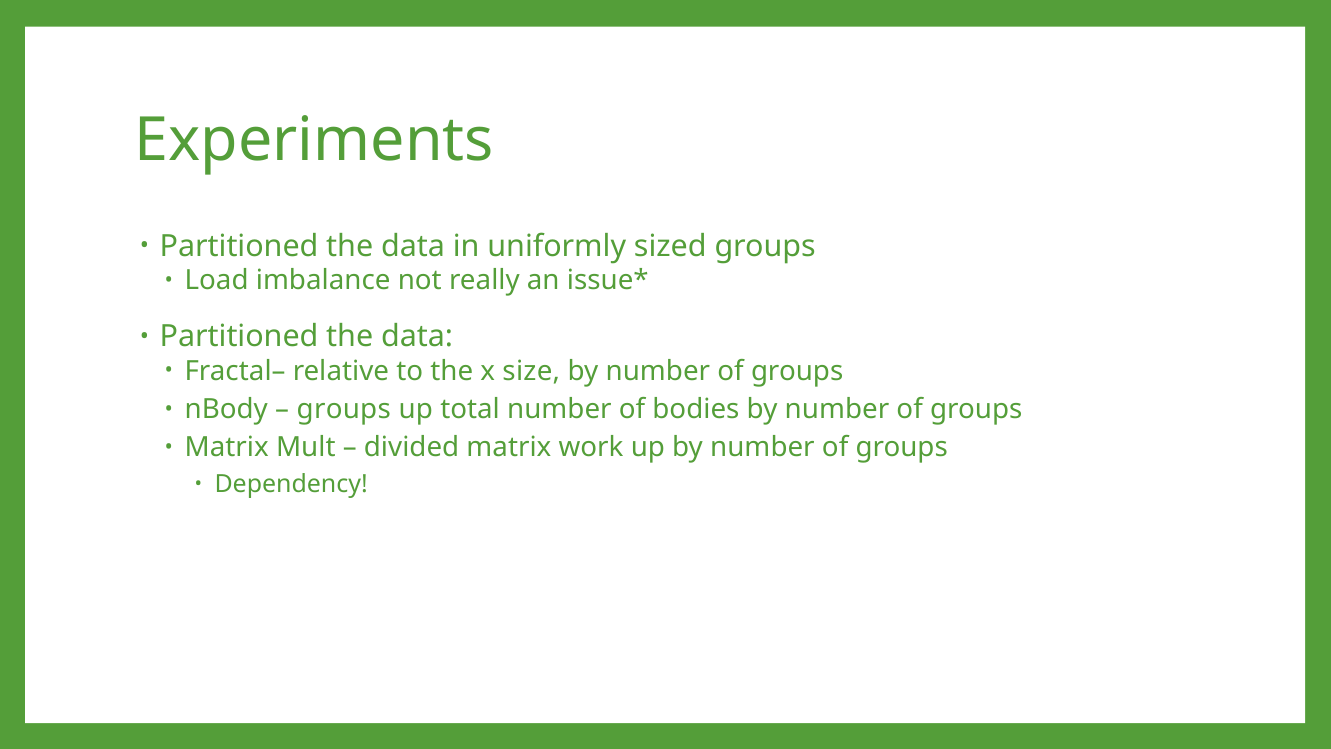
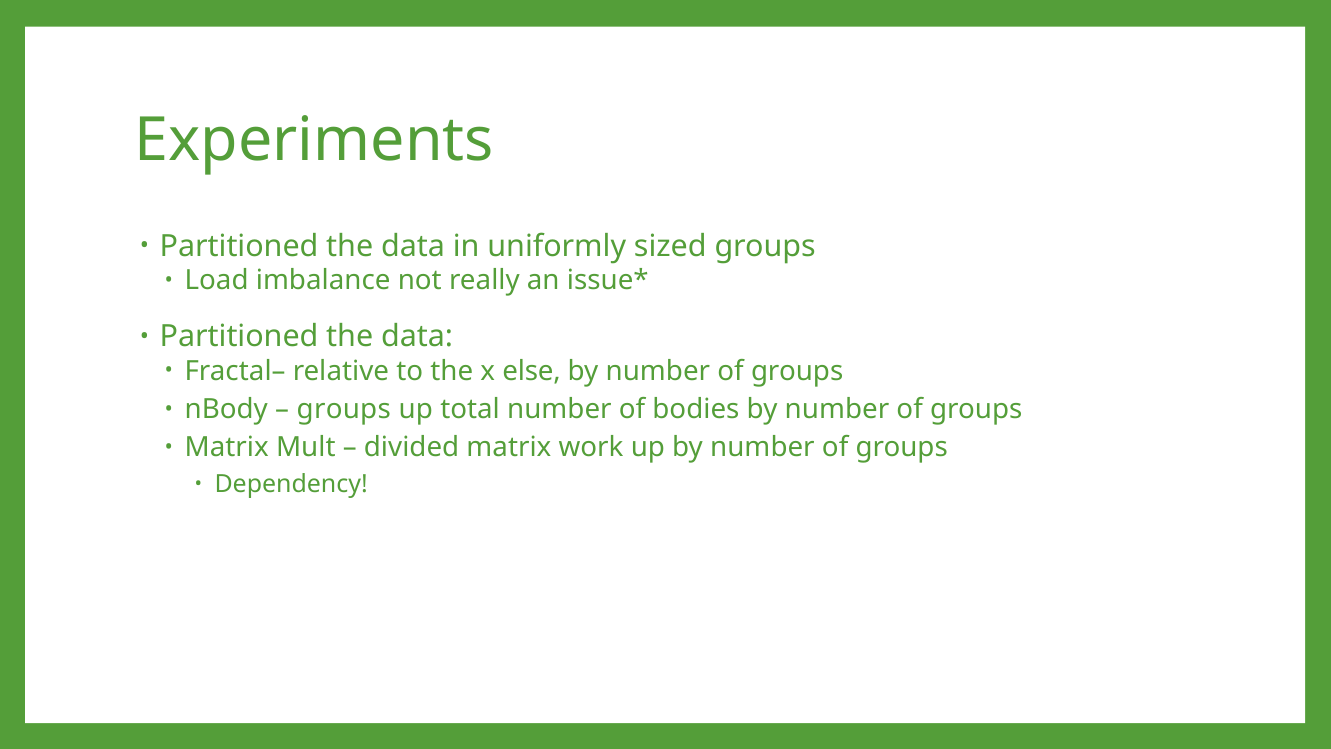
size: size -> else
